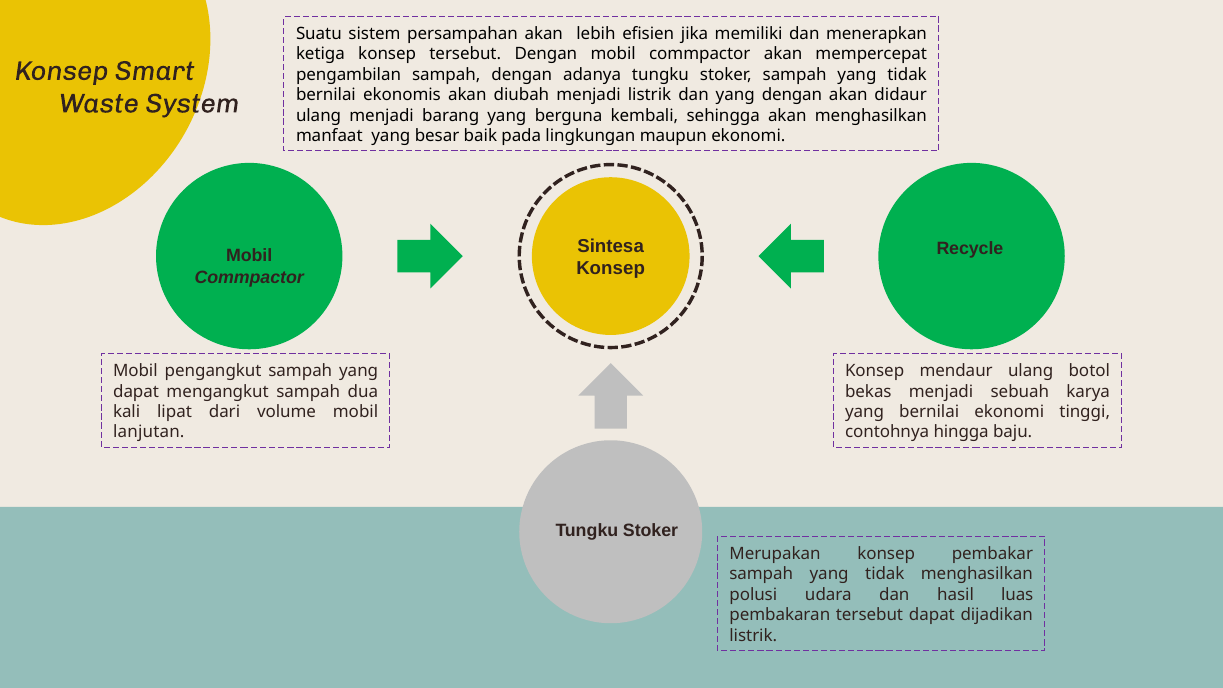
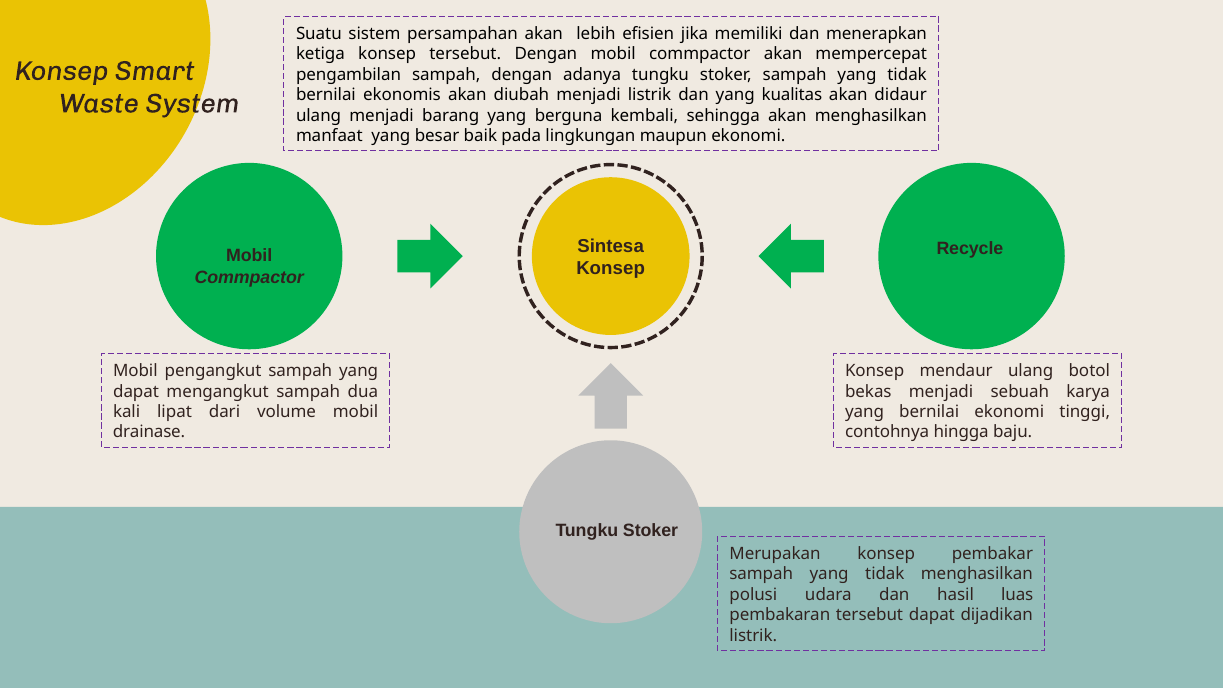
yang dengan: dengan -> kualitas
lanjutan: lanjutan -> drainase
